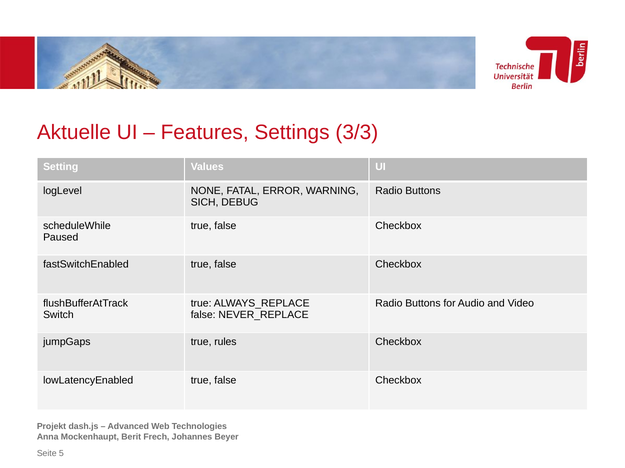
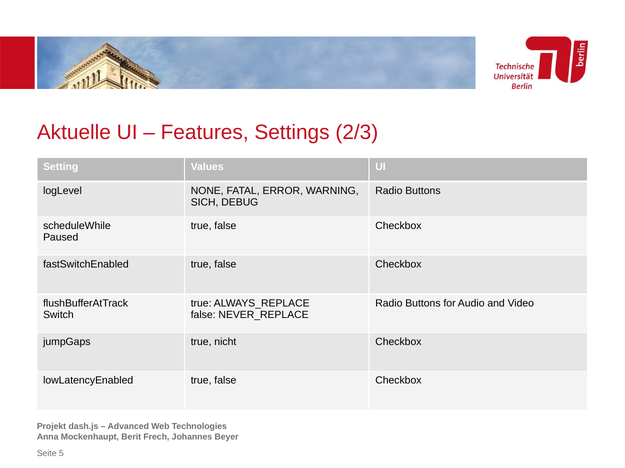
3/3: 3/3 -> 2/3
rules: rules -> nicht
